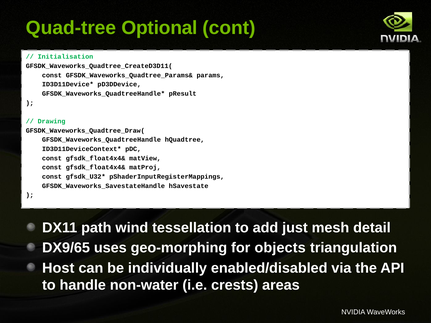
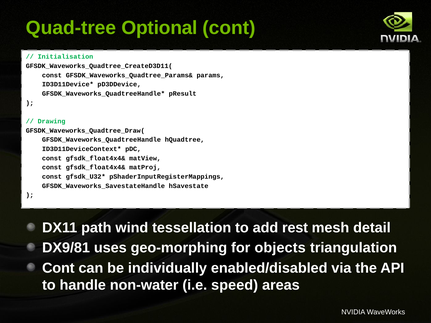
just: just -> rest
DX9/65: DX9/65 -> DX9/81
Host at (58, 268): Host -> Cont
crests: crests -> speed
